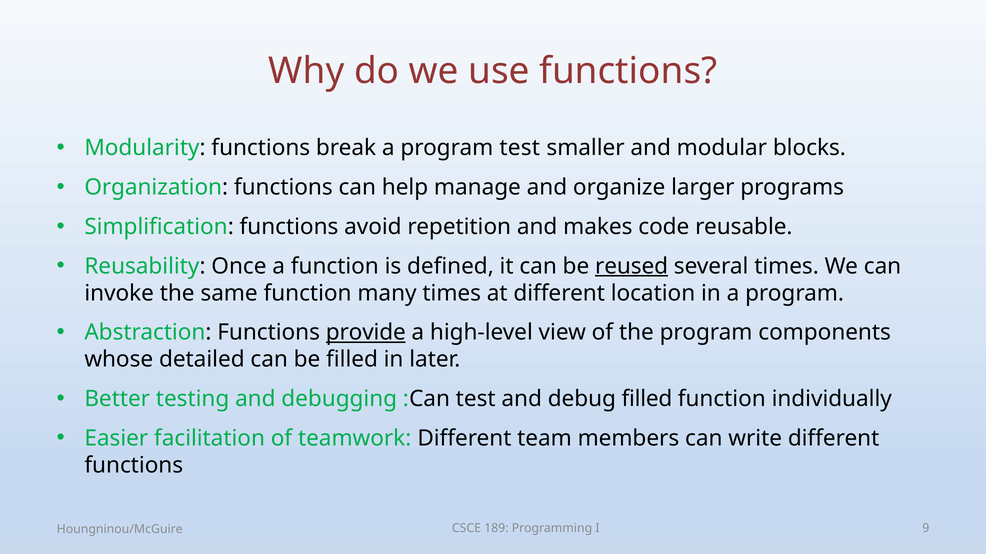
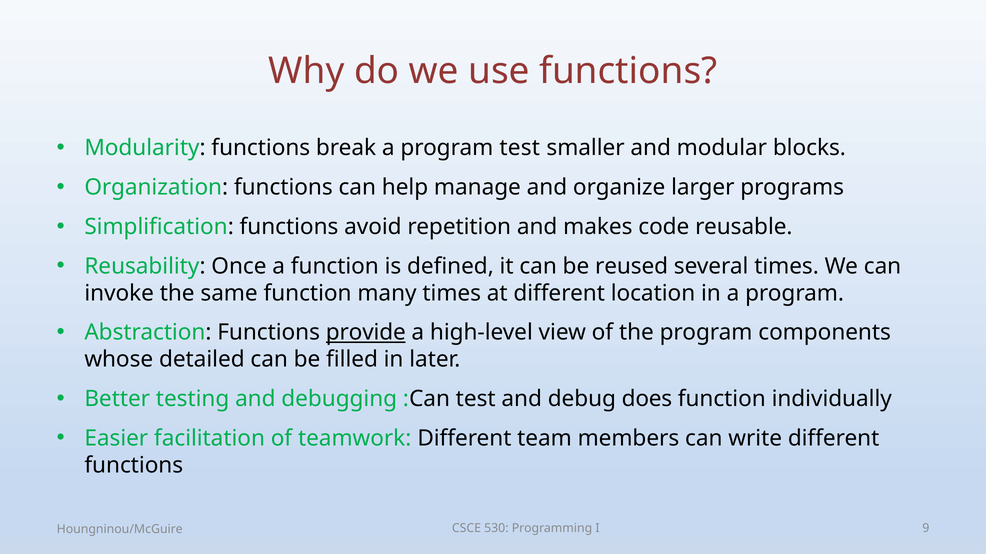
reused underline: present -> none
debug filled: filled -> does
189: 189 -> 530
